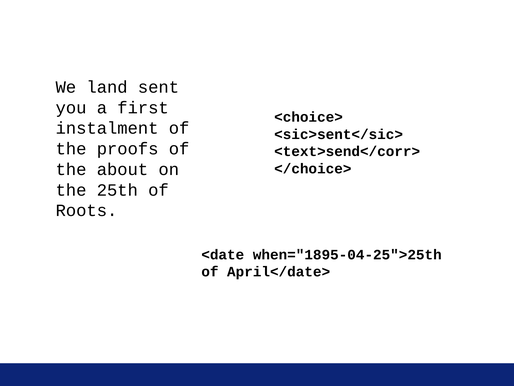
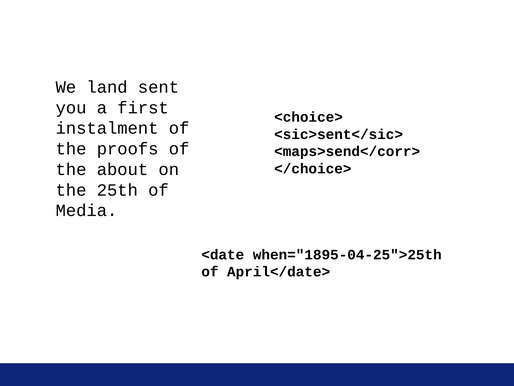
<text>send</corr>: <text>send</corr> -> <maps>send</corr>
Roots: Roots -> Media
